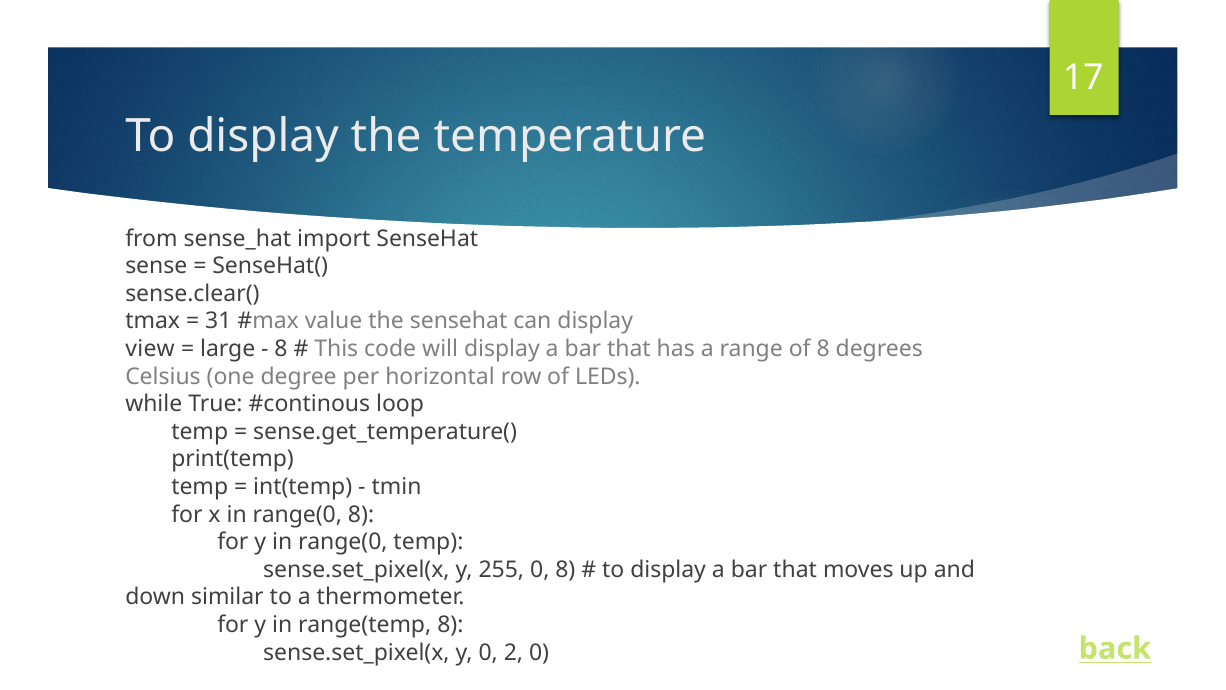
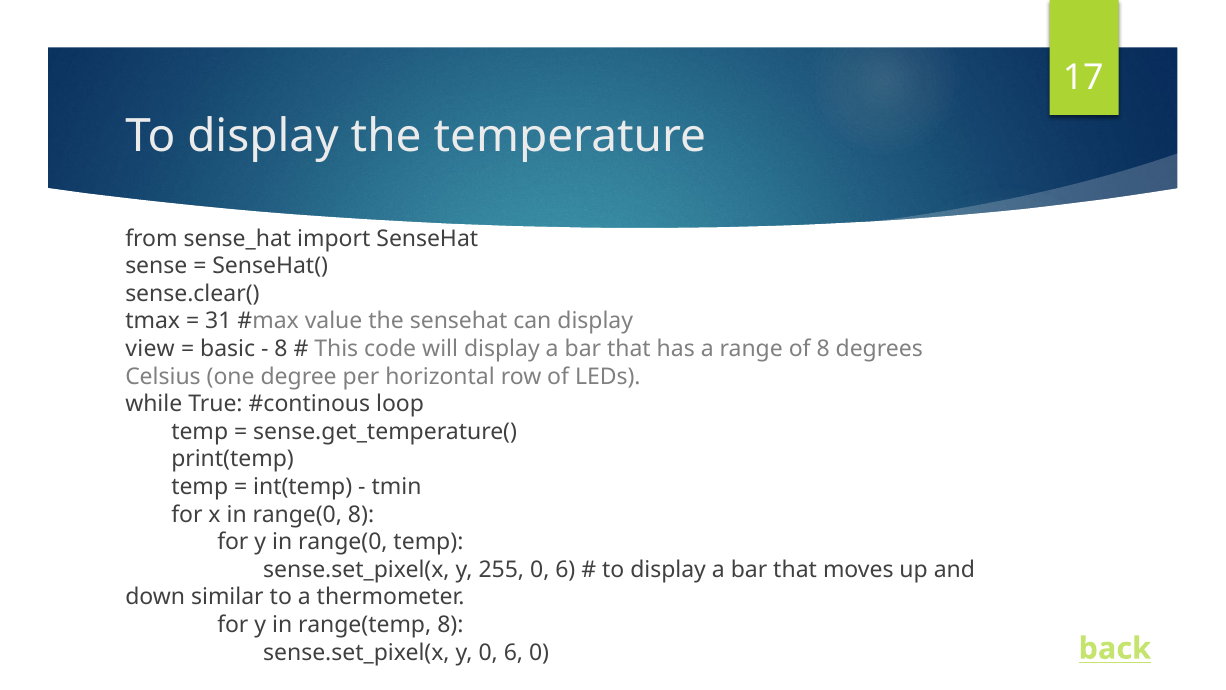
large: large -> basic
255 0 8: 8 -> 6
y 0 2: 2 -> 6
